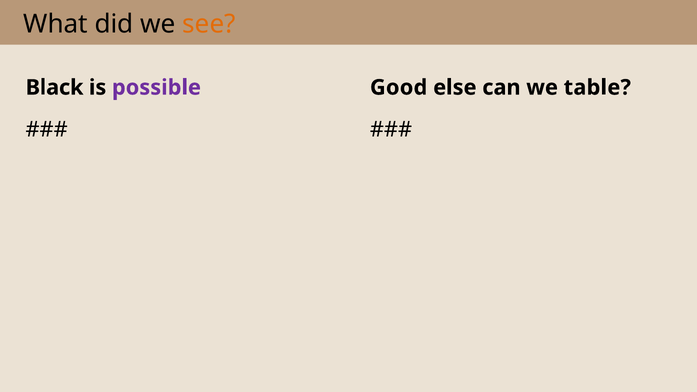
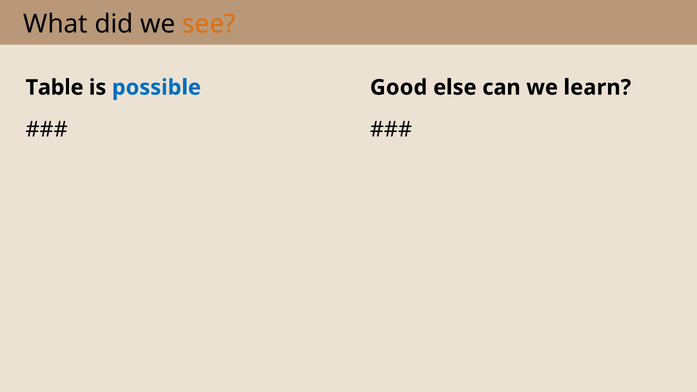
Black: Black -> Table
possible colour: purple -> blue
table: table -> learn
